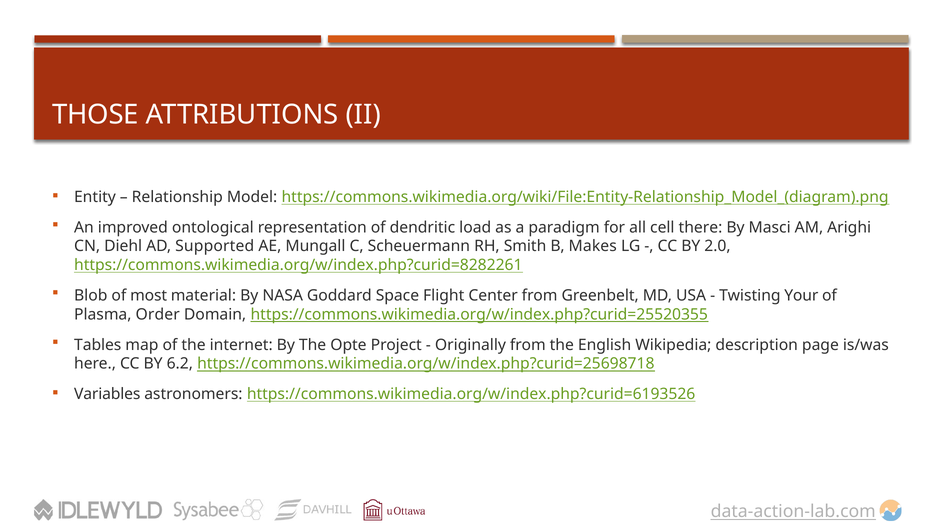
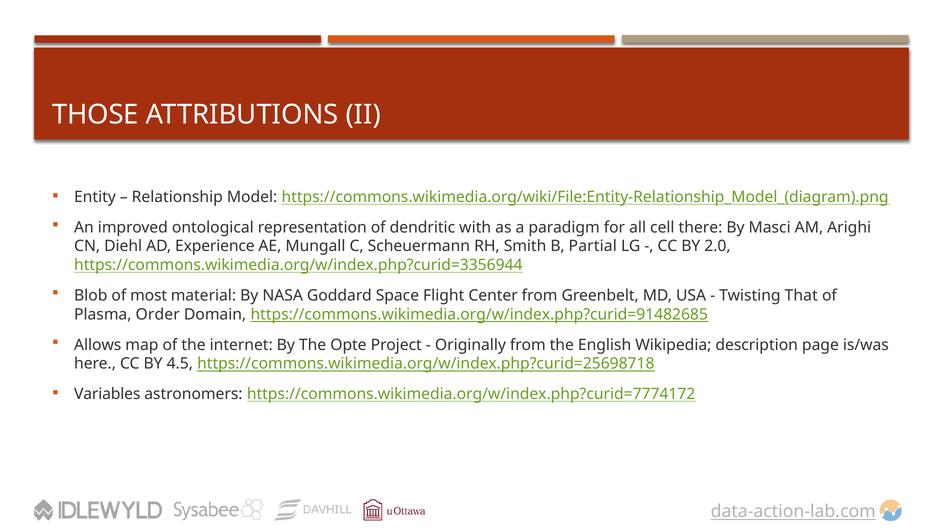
load: load -> with
Supported: Supported -> Experience
Makes: Makes -> Partial
https://commons.wikimedia.org/w/index.php?curid=8282261: https://commons.wikimedia.org/w/index.php?curid=8282261 -> https://commons.wikimedia.org/w/index.php?curid=3356944
Your: Your -> That
https://commons.wikimedia.org/w/index.php?curid=25520355: https://commons.wikimedia.org/w/index.php?curid=25520355 -> https://commons.wikimedia.org/w/index.php?curid=91482685
Tables: Tables -> Allows
6.2: 6.2 -> 4.5
https://commons.wikimedia.org/w/index.php?curid=6193526: https://commons.wikimedia.org/w/index.php?curid=6193526 -> https://commons.wikimedia.org/w/index.php?curid=7774172
